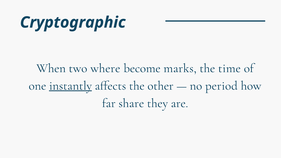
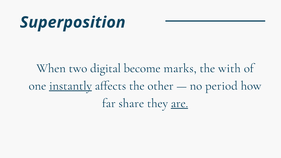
Cryptographic: Cryptographic -> Superposition
where: where -> digital
time: time -> with
are underline: none -> present
